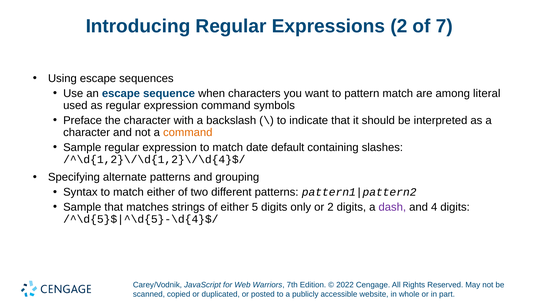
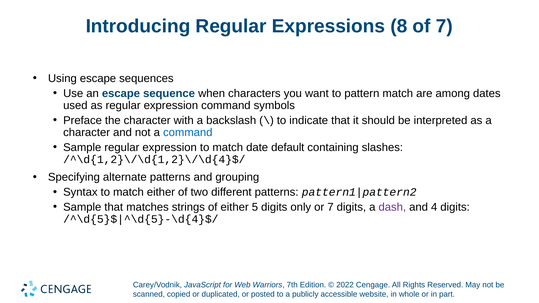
Expressions 2: 2 -> 8
literal: literal -> dates
command at (188, 133) colour: orange -> blue
or 2: 2 -> 7
